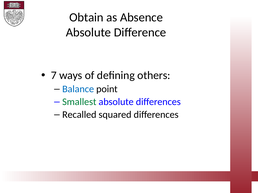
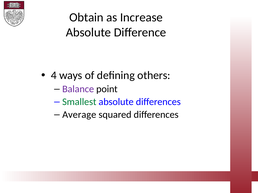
Absence: Absence -> Increase
7: 7 -> 4
Balance colour: blue -> purple
Recalled: Recalled -> Average
